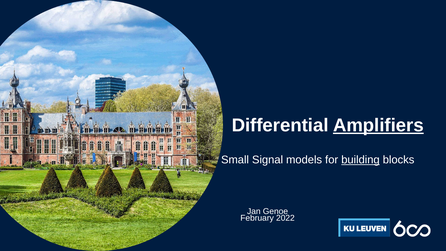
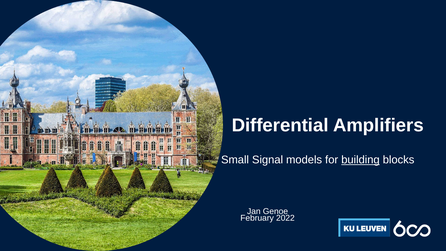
Amplifiers underline: present -> none
